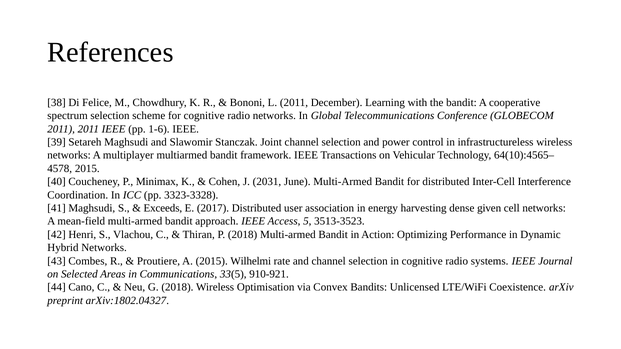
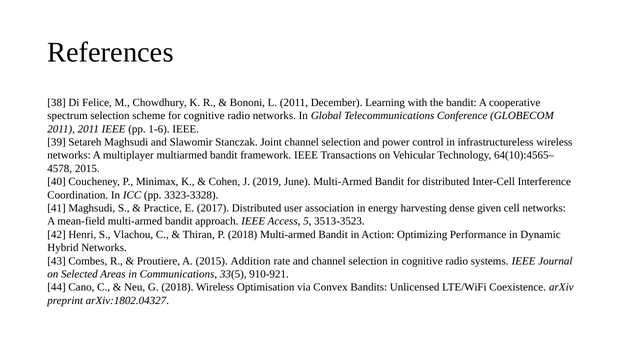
2031: 2031 -> 2019
Exceeds: Exceeds -> Practice
Wilhelmi: Wilhelmi -> Addition
